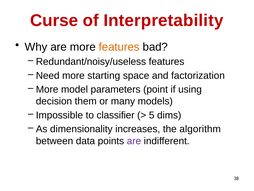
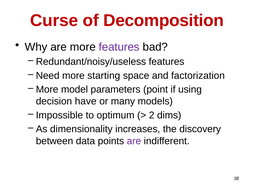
Interpretability: Interpretability -> Decomposition
features at (119, 47) colour: orange -> purple
them: them -> have
classifier: classifier -> optimum
5: 5 -> 2
algorithm: algorithm -> discovery
